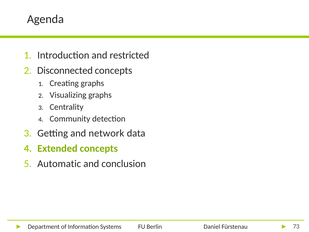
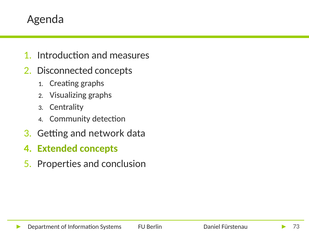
restricted: restricted -> measures
Automatic: Automatic -> Properties
